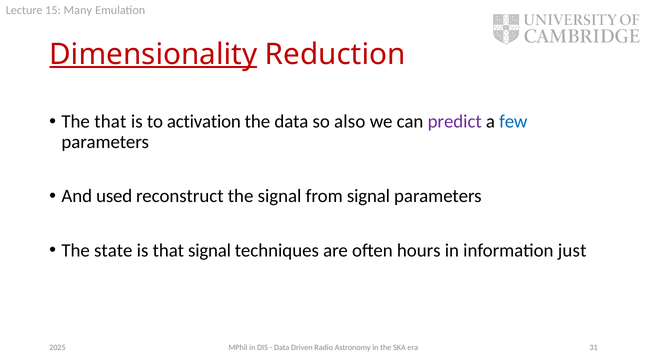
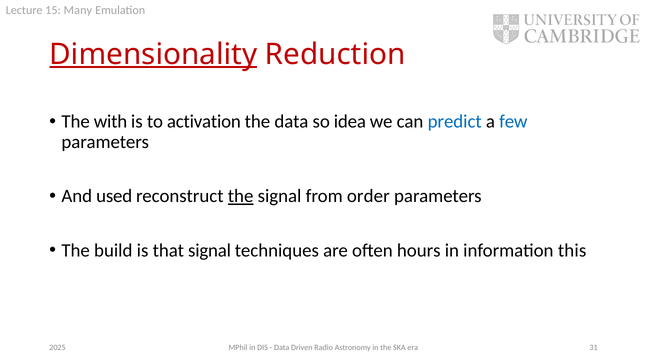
The that: that -> with
also: also -> idea
predict colour: purple -> blue
the at (241, 196) underline: none -> present
from signal: signal -> order
state: state -> build
just: just -> this
